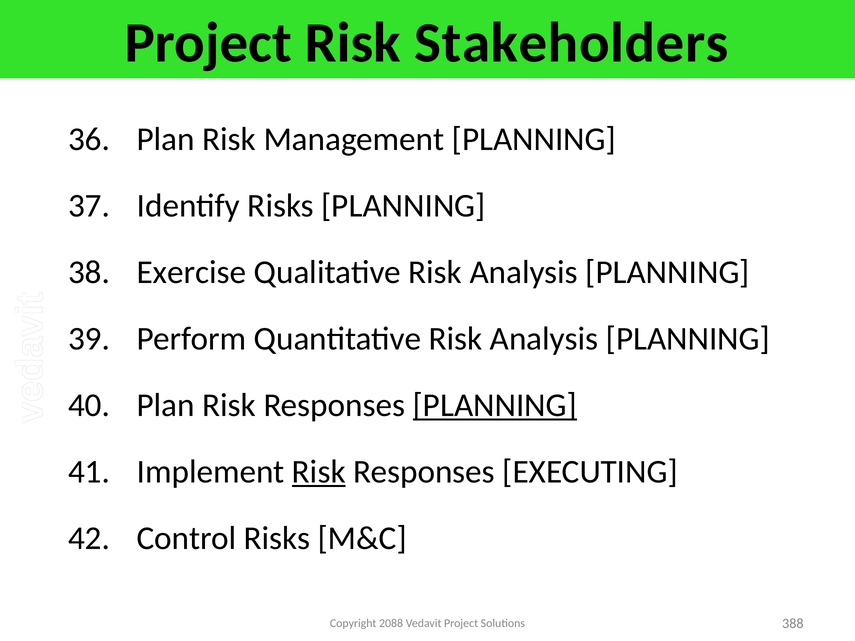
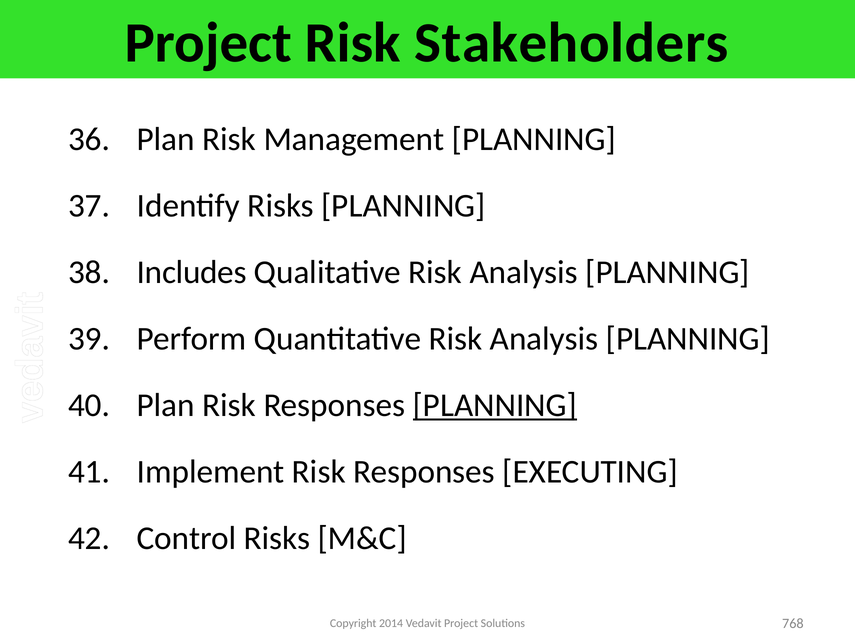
Exercise: Exercise -> Includes
Risk at (319, 472) underline: present -> none
2088: 2088 -> 2014
388: 388 -> 768
